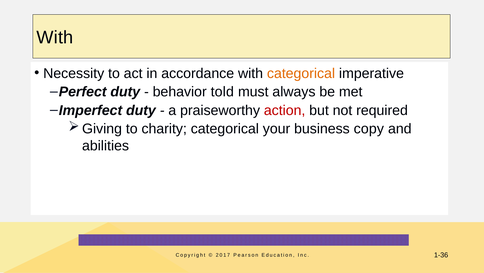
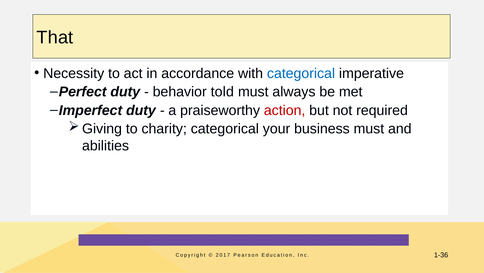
With at (55, 38): With -> That
categorical at (301, 73) colour: orange -> blue
business copy: copy -> must
